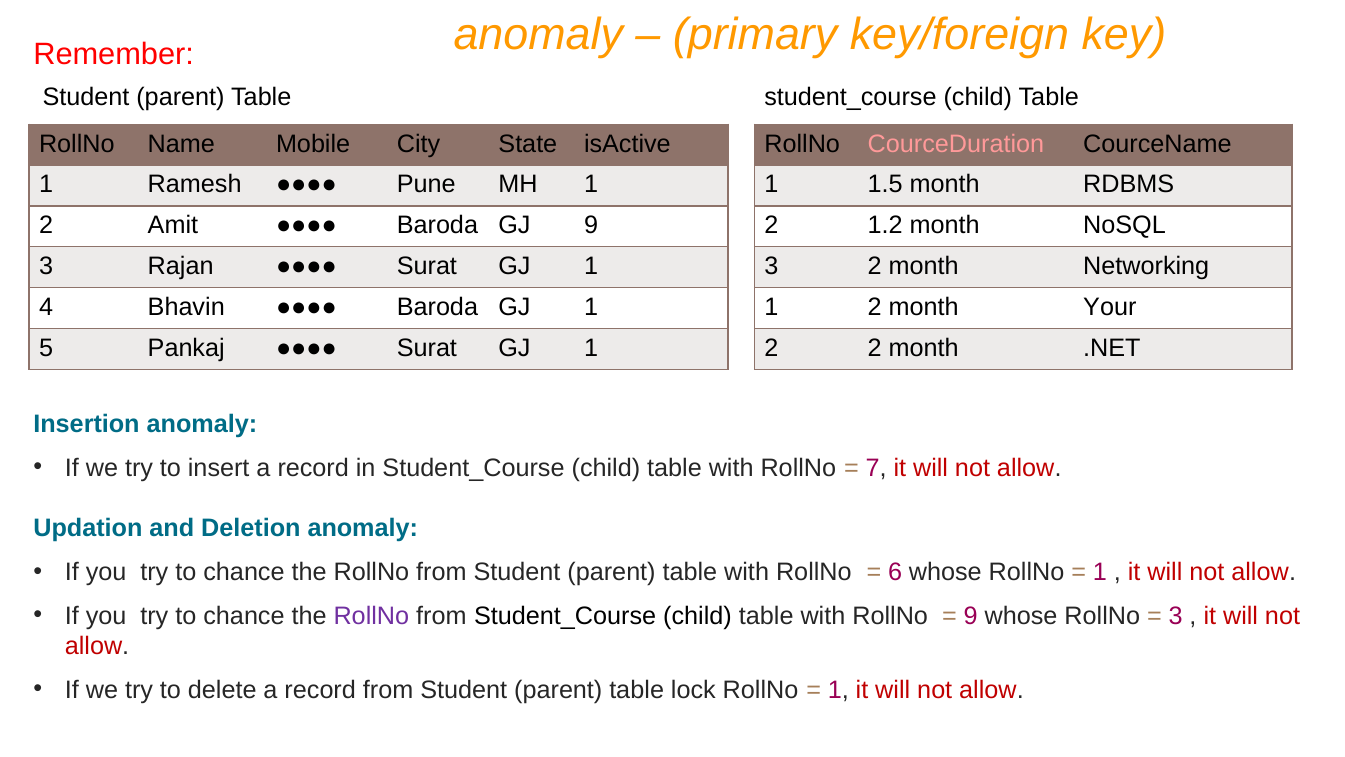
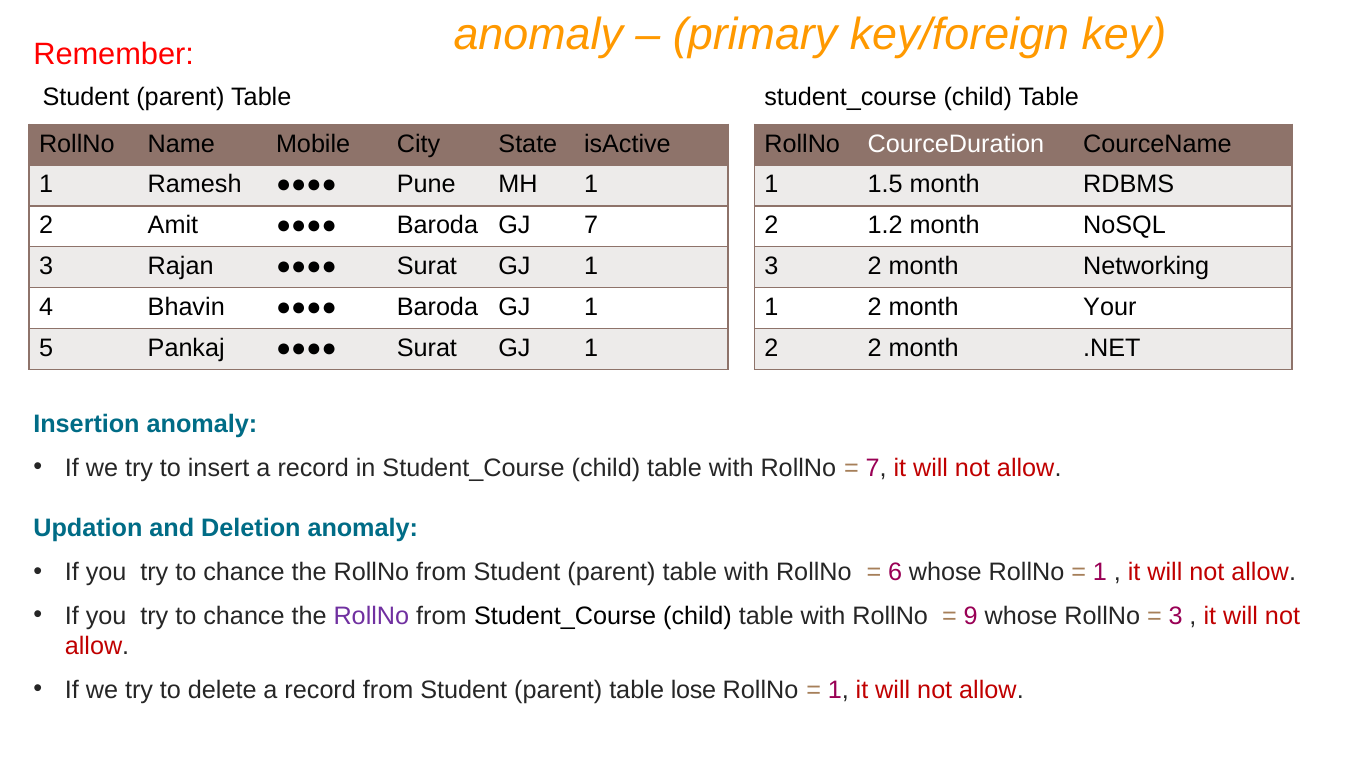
CourceDuration colour: pink -> white
GJ 9: 9 -> 7
lock: lock -> lose
